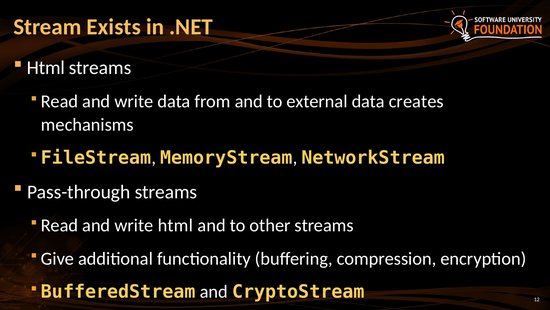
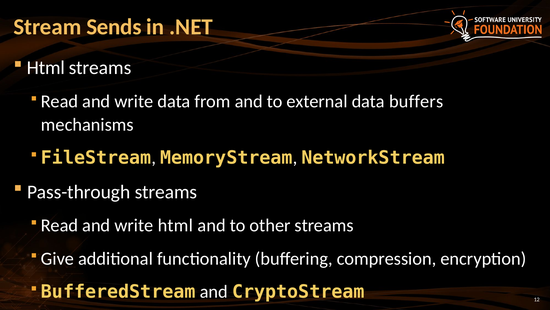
Exists: Exists -> Sends
creates: creates -> buffers
